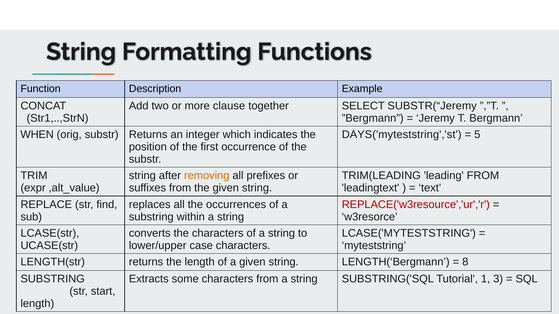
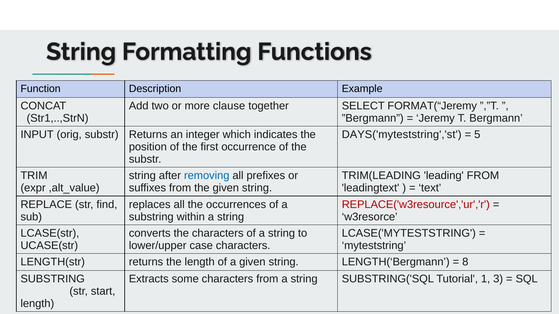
SUBSTR(“Jeremy: SUBSTR(“Jeremy -> FORMAT(“Jeremy
WHEN: WHEN -> INPUT
removing colour: orange -> blue
